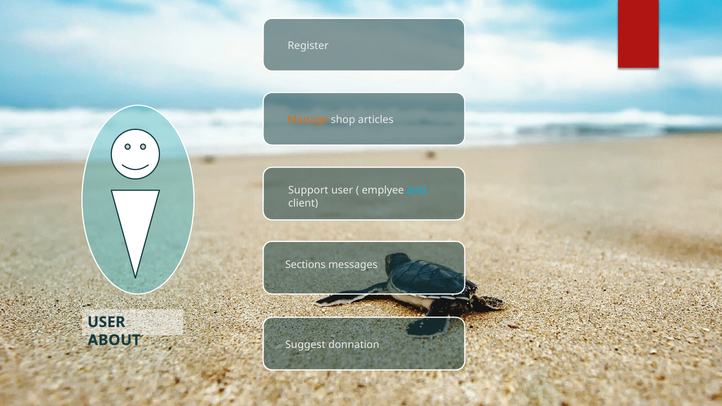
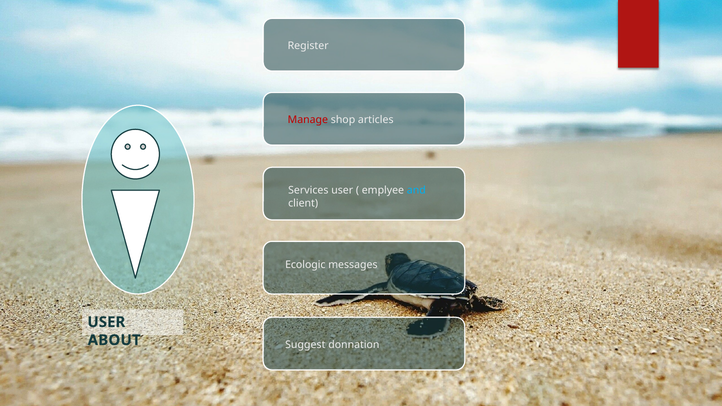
Manage colour: orange -> red
Support: Support -> Services
Sections: Sections -> Ecologic
